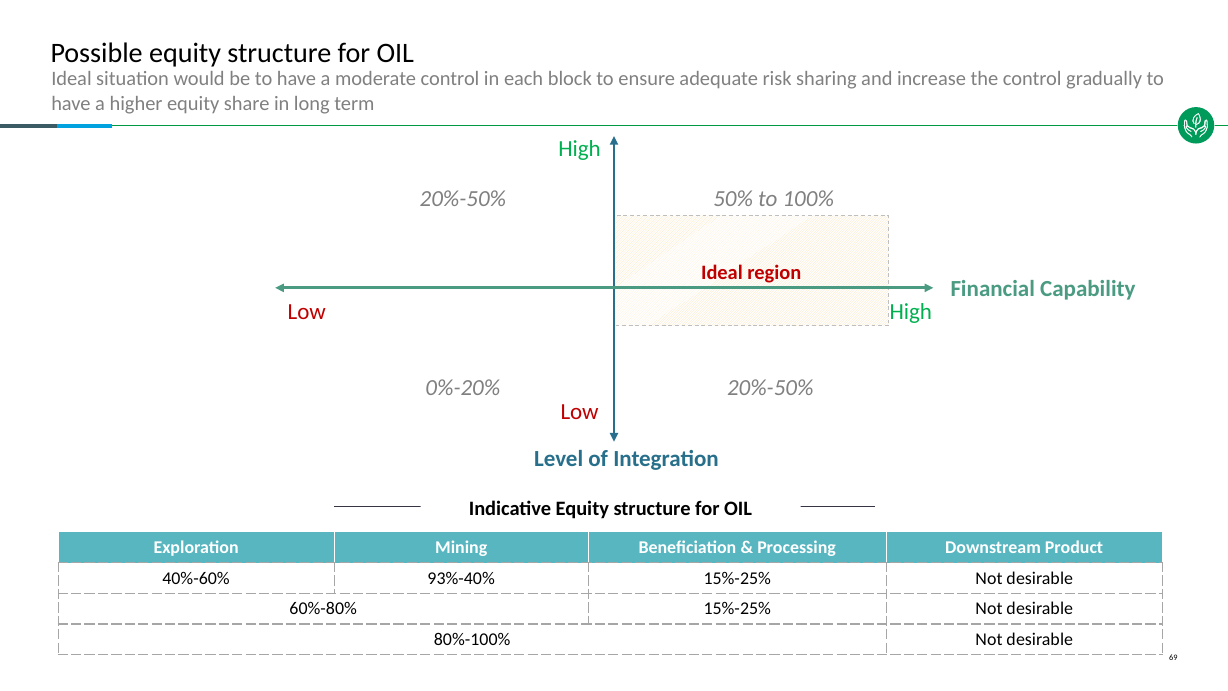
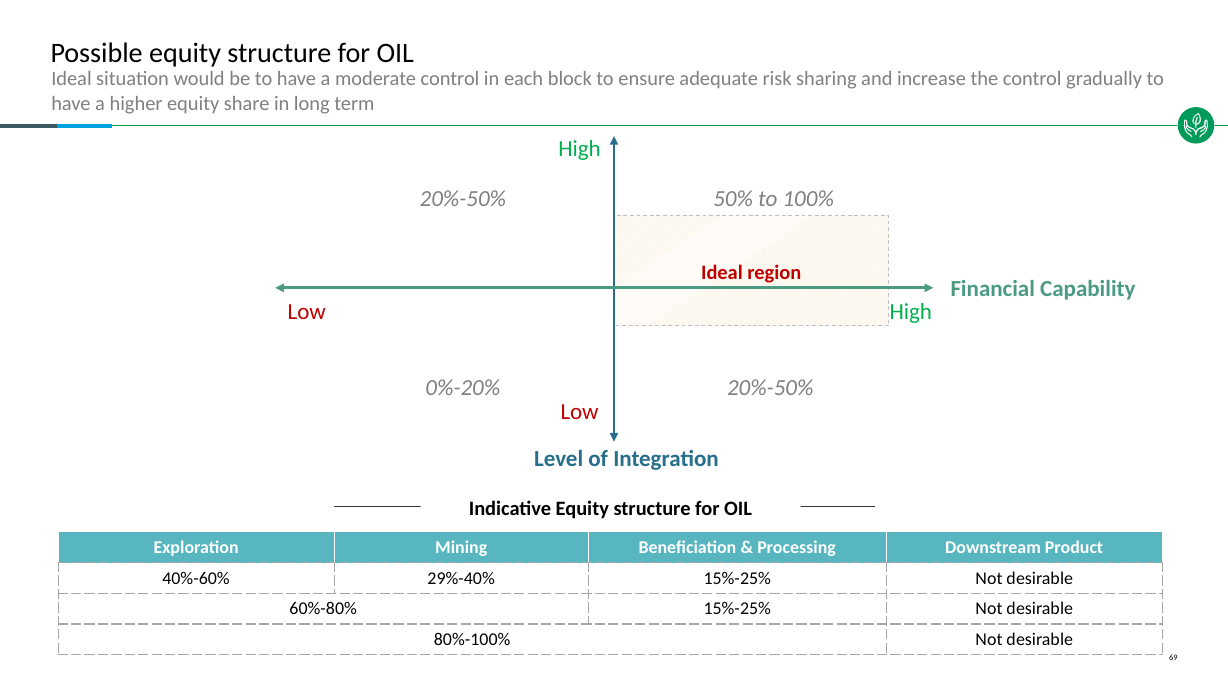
93%-40%: 93%-40% -> 29%-40%
